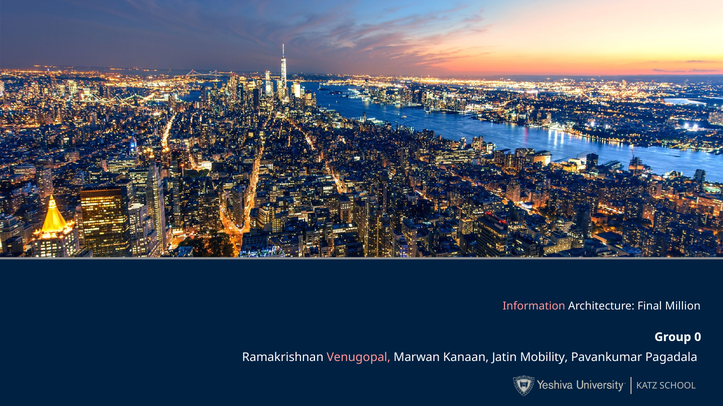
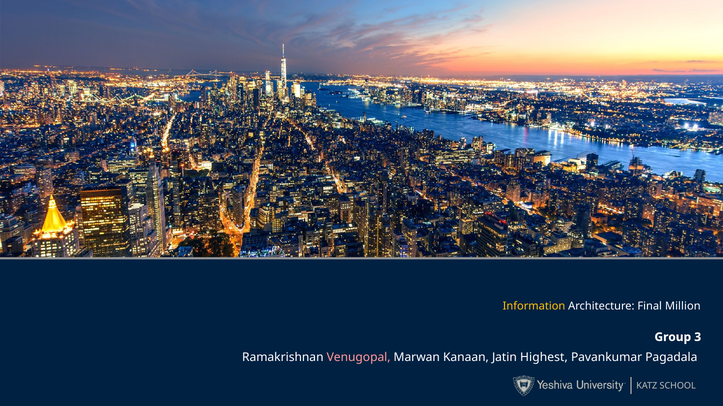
Information colour: pink -> yellow
0: 0 -> 3
Mobility: Mobility -> Highest
